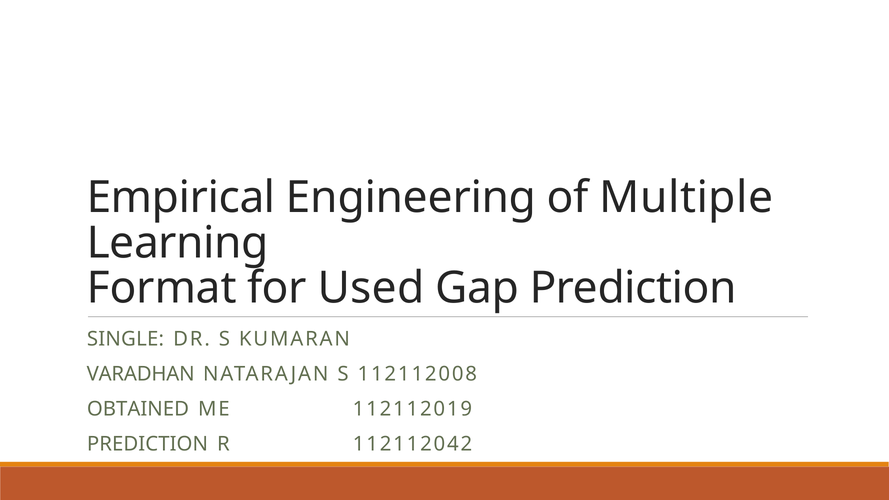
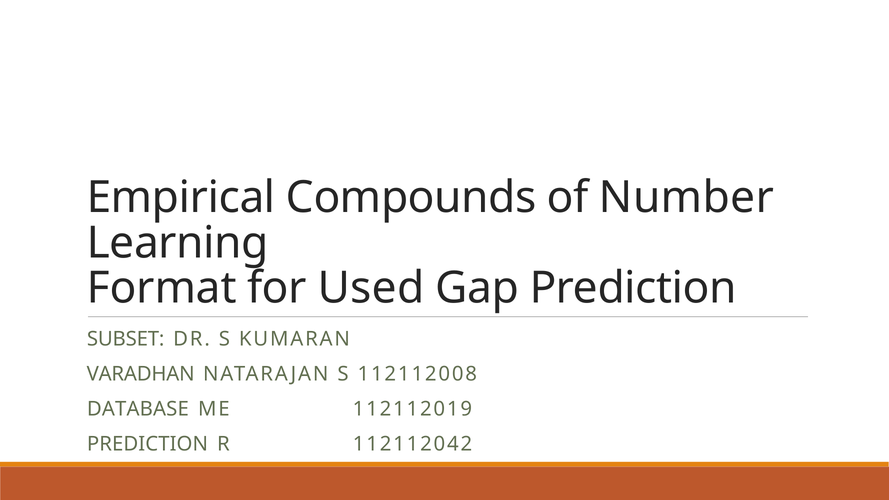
Engineering: Engineering -> Compounds
Multiple: Multiple -> Number
SINGLE: SINGLE -> SUBSET
OBTAINED: OBTAINED -> DATABASE
